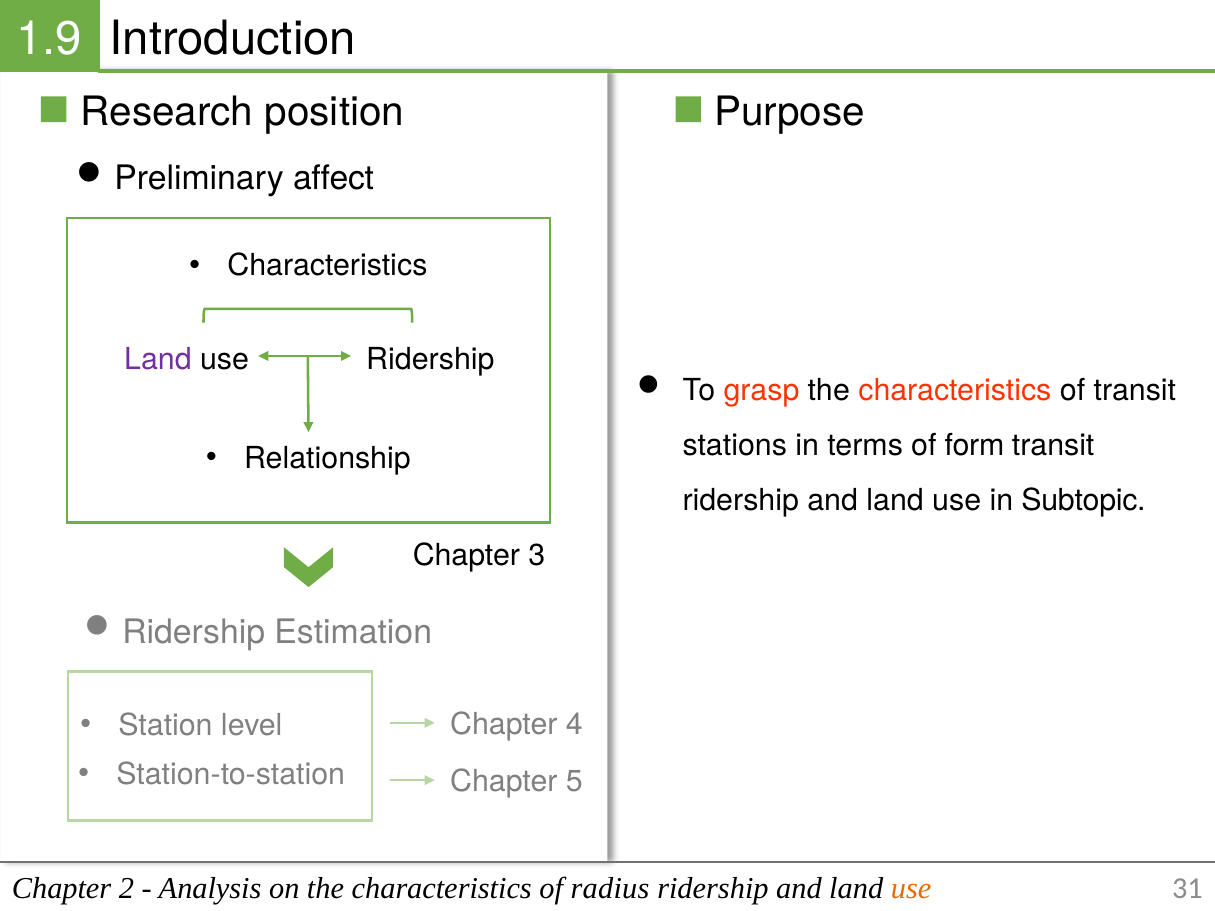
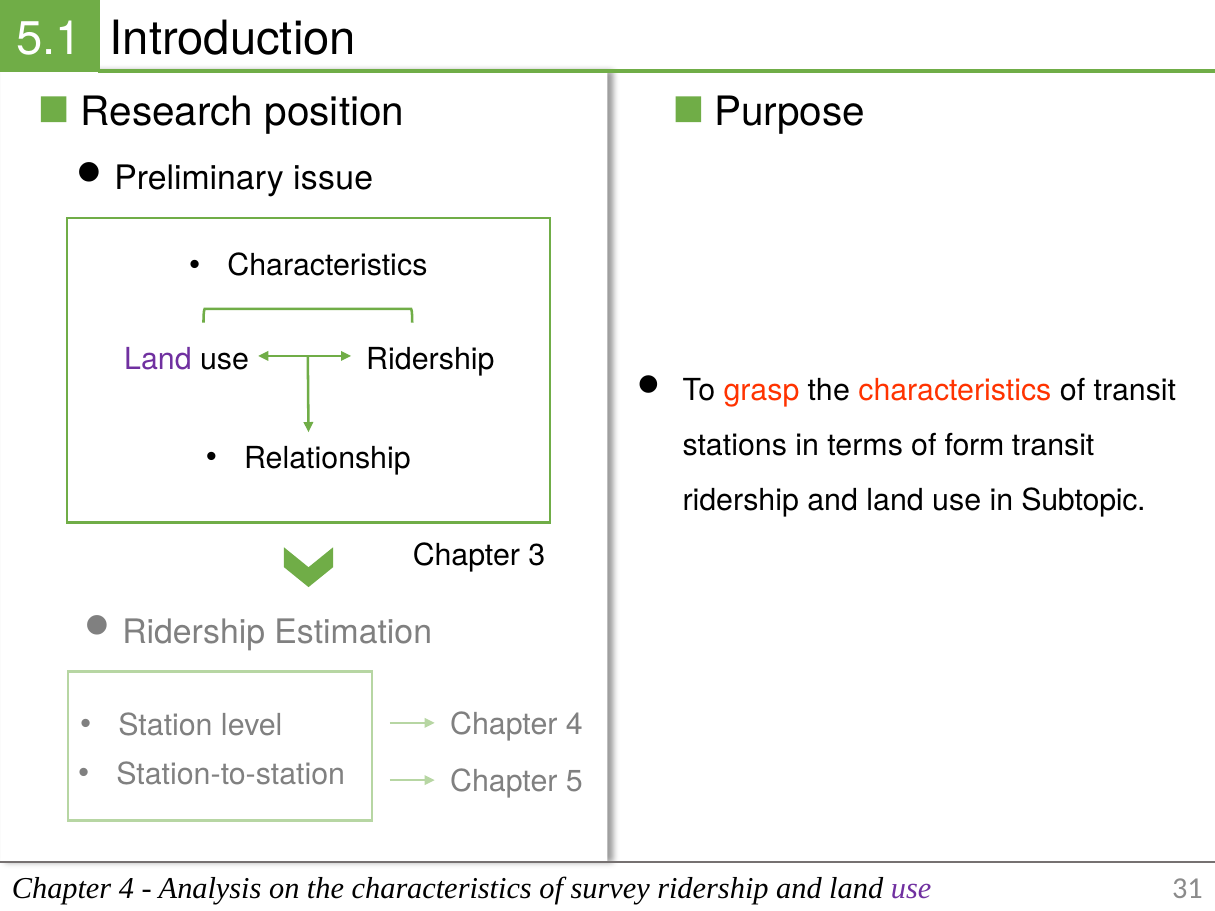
1.9: 1.9 -> 5.1
affect: affect -> issue
2 at (126, 888): 2 -> 4
radius: radius -> survey
use at (911, 888) colour: orange -> purple
